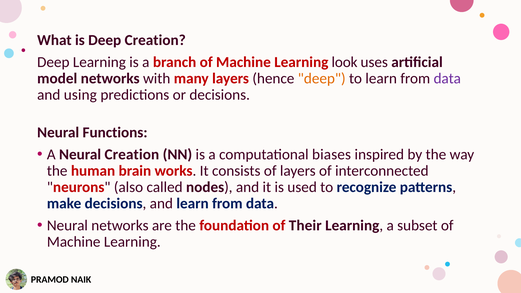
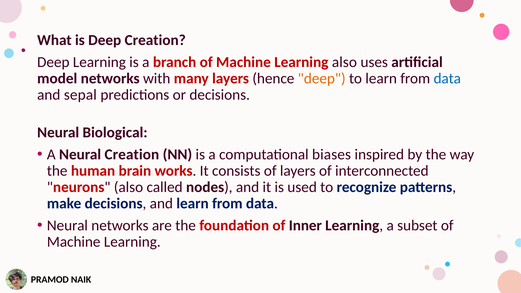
Learning look: look -> also
data at (447, 78) colour: purple -> blue
using: using -> sepal
Functions: Functions -> Biological
Their: Their -> Inner
